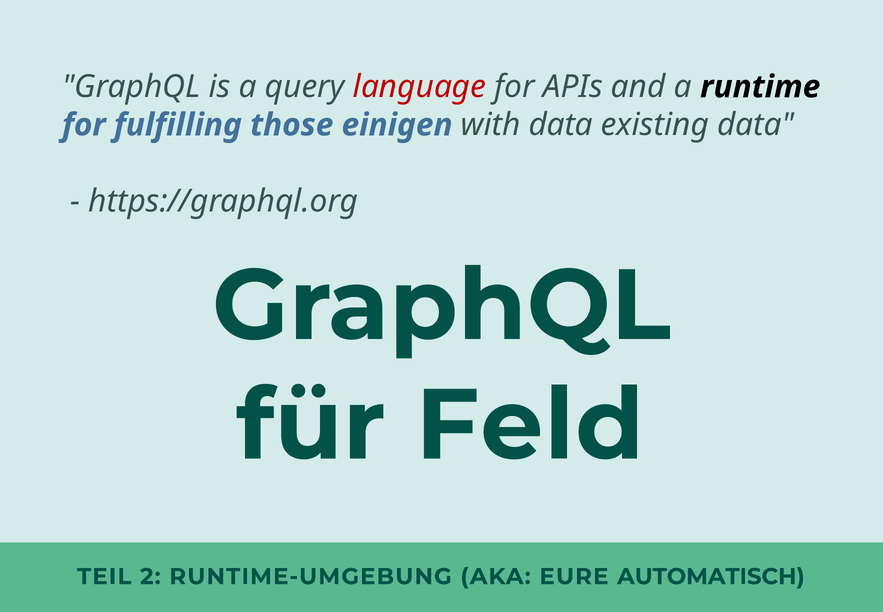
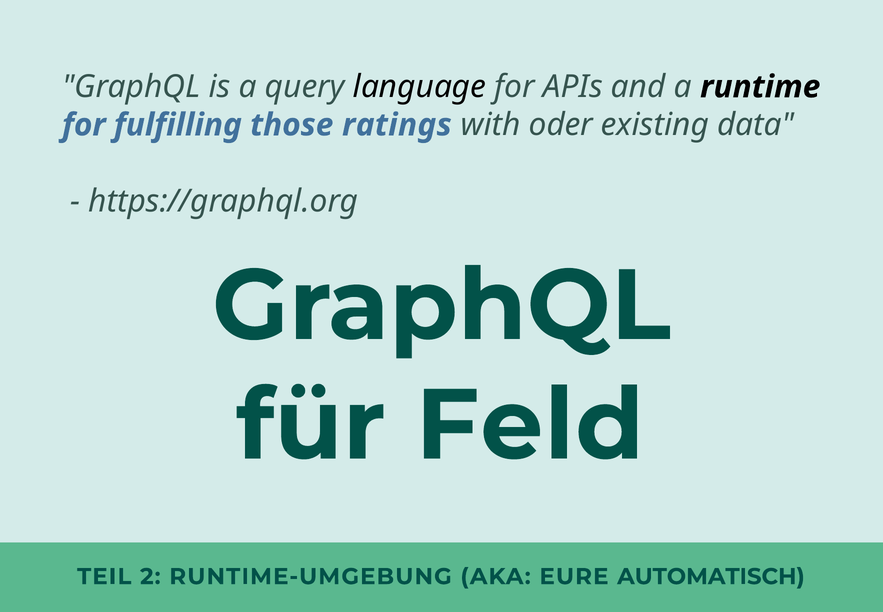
language colour: red -> black
einigen: einigen -> ratings
with data: data -> oder
